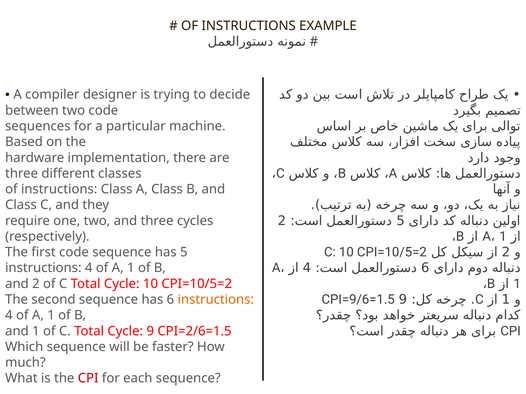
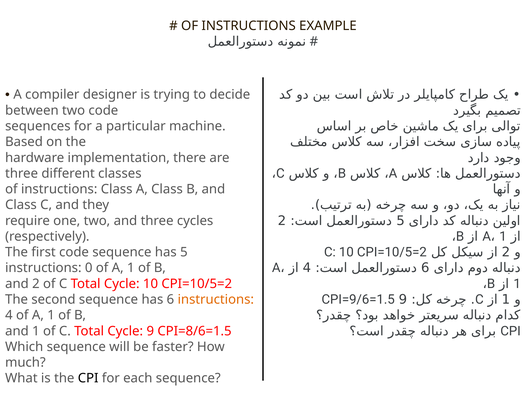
4 at (89, 268): 4 -> 0
CPI=2/6=1.5: CPI=2/6=1.5 -> CPI=8/6=1.5
CPI at (88, 379) colour: red -> black
